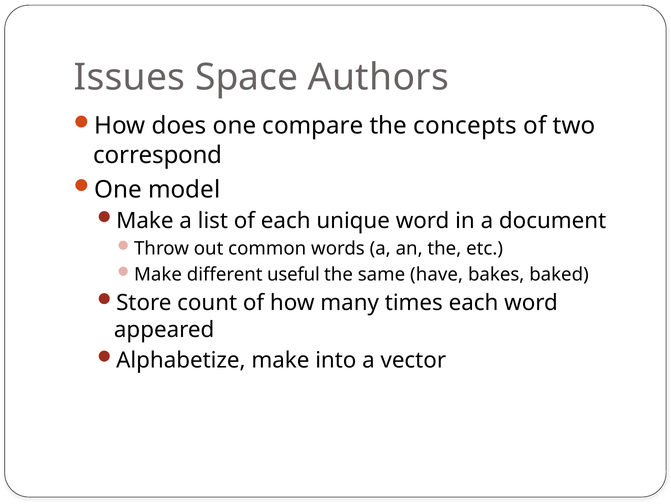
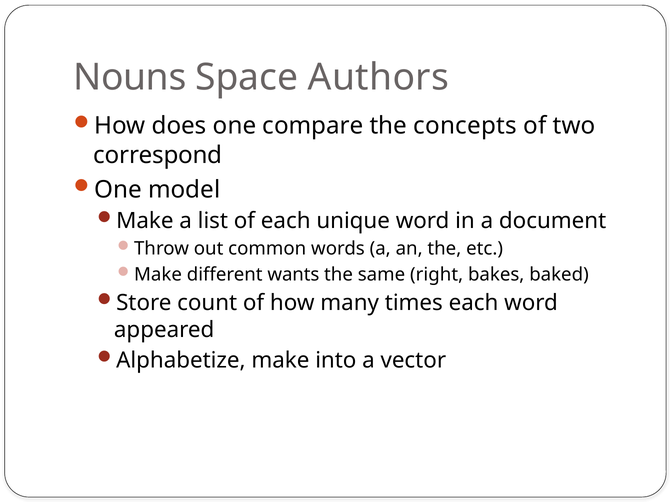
Issues: Issues -> Nouns
useful: useful -> wants
have: have -> right
